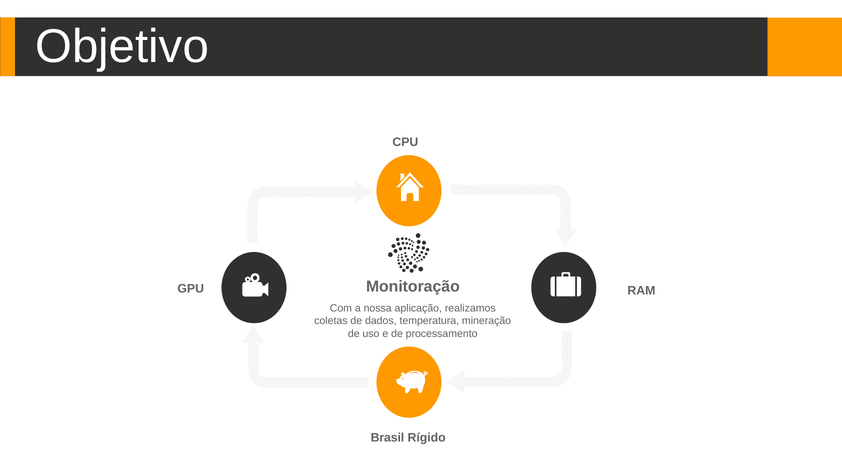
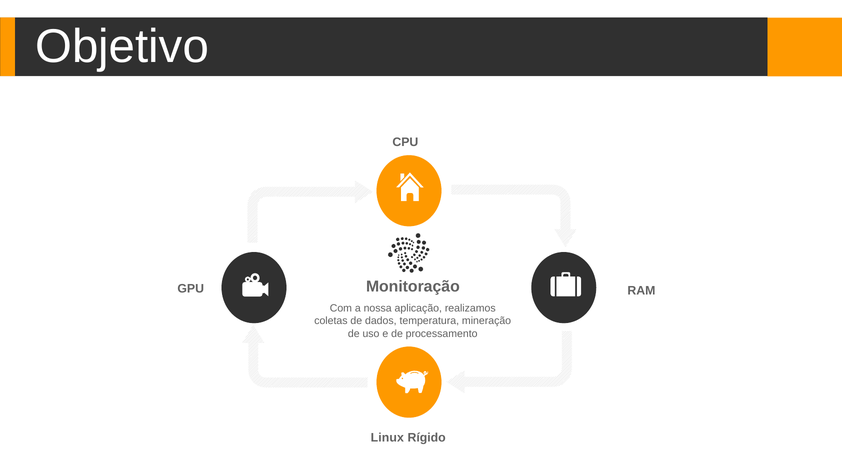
Brasil: Brasil -> Linux
